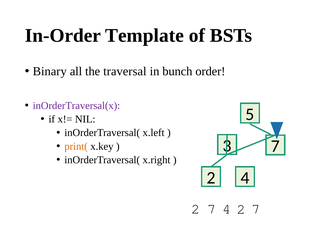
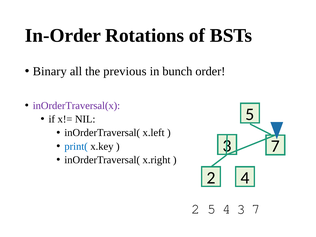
Template: Template -> Rotations
traversal: traversal -> previous
print( colour: orange -> blue
7 at (212, 209): 7 -> 5
2 at (241, 209): 2 -> 3
